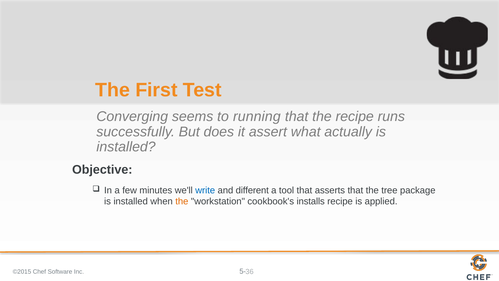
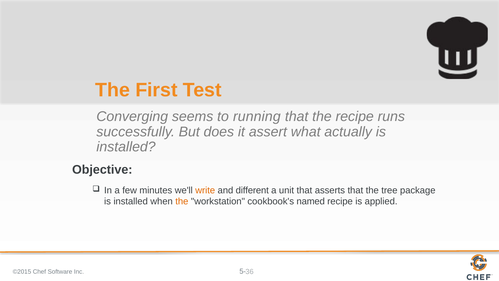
write colour: blue -> orange
tool: tool -> unit
installs: installs -> named
